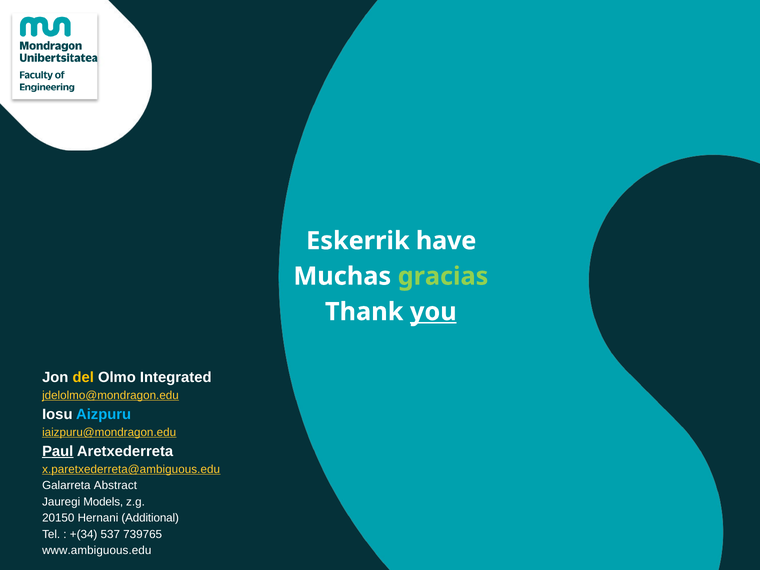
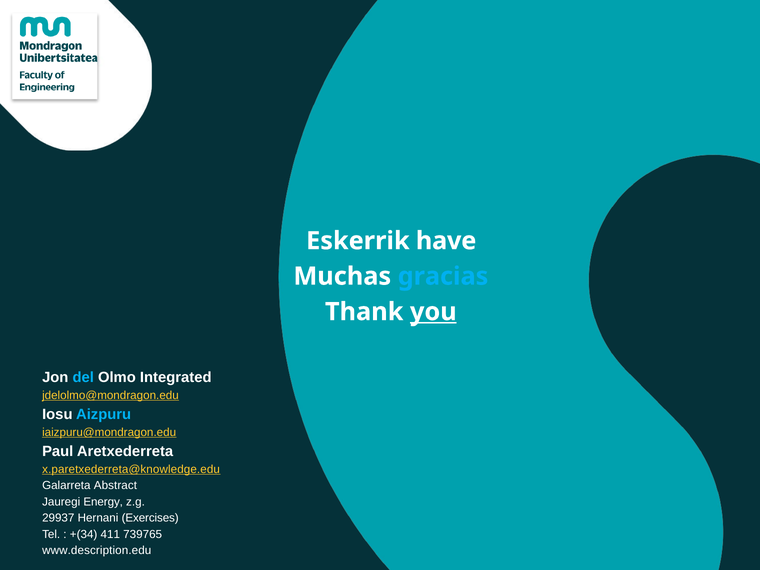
gracias colour: light green -> light blue
del colour: yellow -> light blue
Paul underline: present -> none
x.paretxederreta@ambiguous.edu: x.paretxederreta@ambiguous.edu -> x.paretxederreta@knowledge.edu
Models: Models -> Energy
20150: 20150 -> 29937
Additional: Additional -> Exercises
537: 537 -> 411
www.ambiguous.edu: www.ambiguous.edu -> www.description.edu
